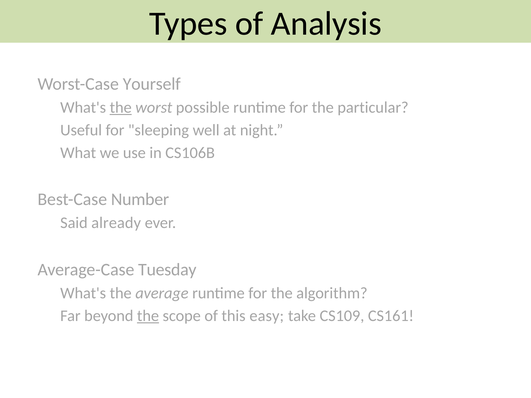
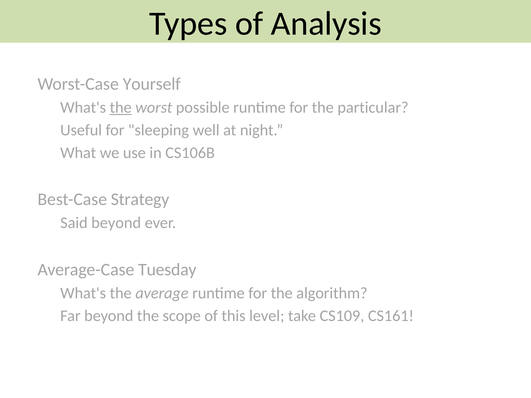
Number: Number -> Strategy
Said already: already -> beyond
the at (148, 316) underline: present -> none
easy: easy -> level
